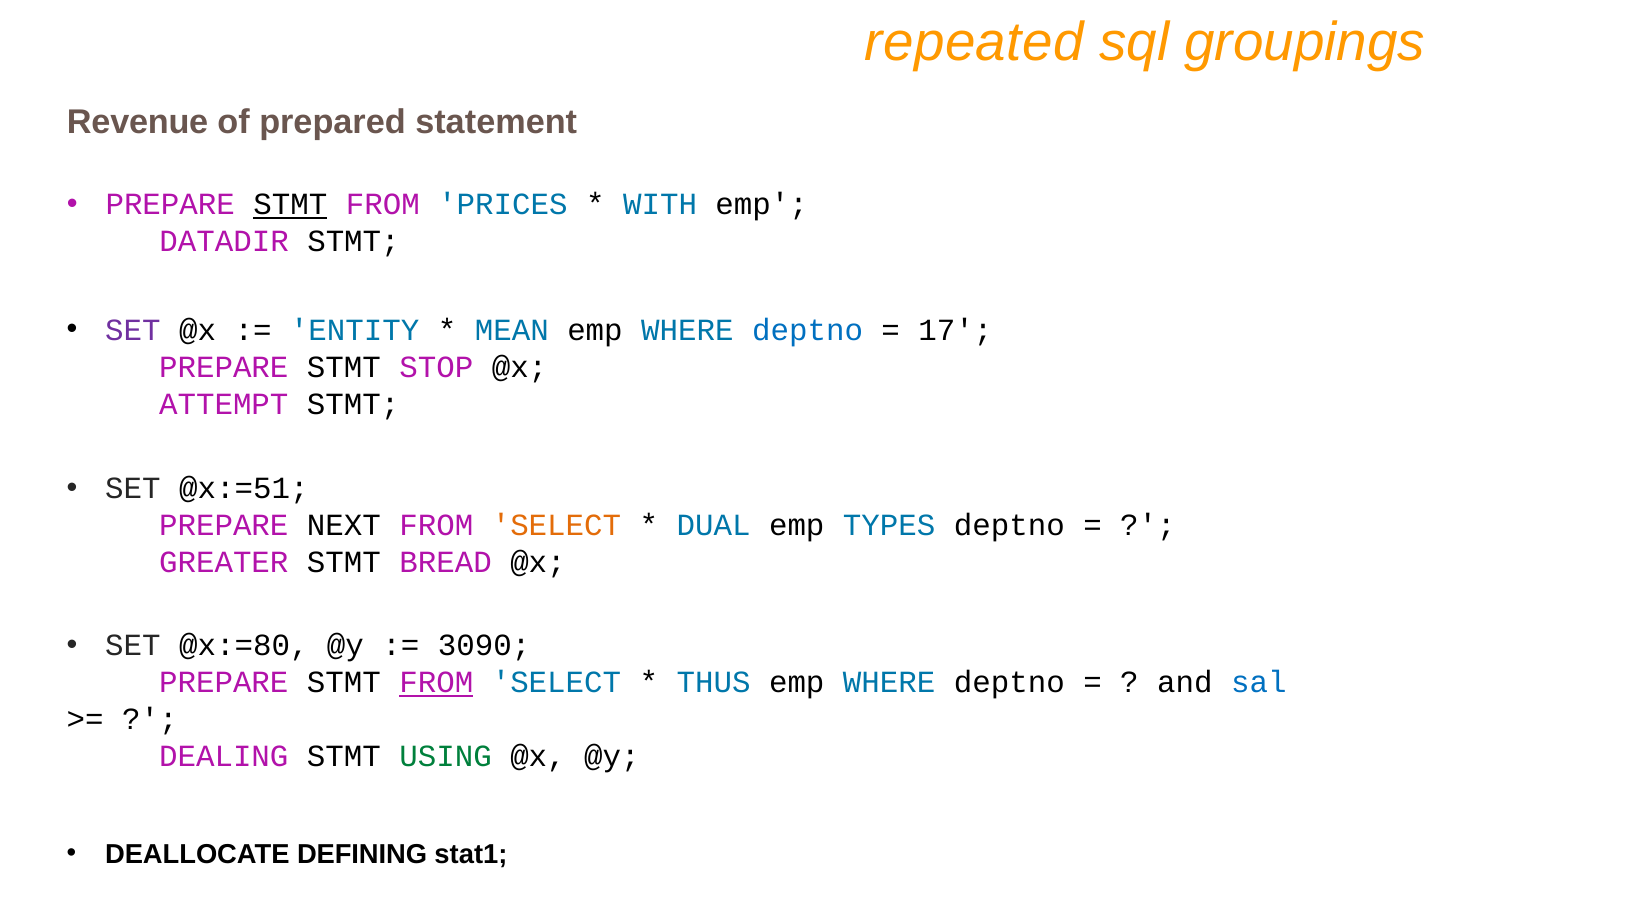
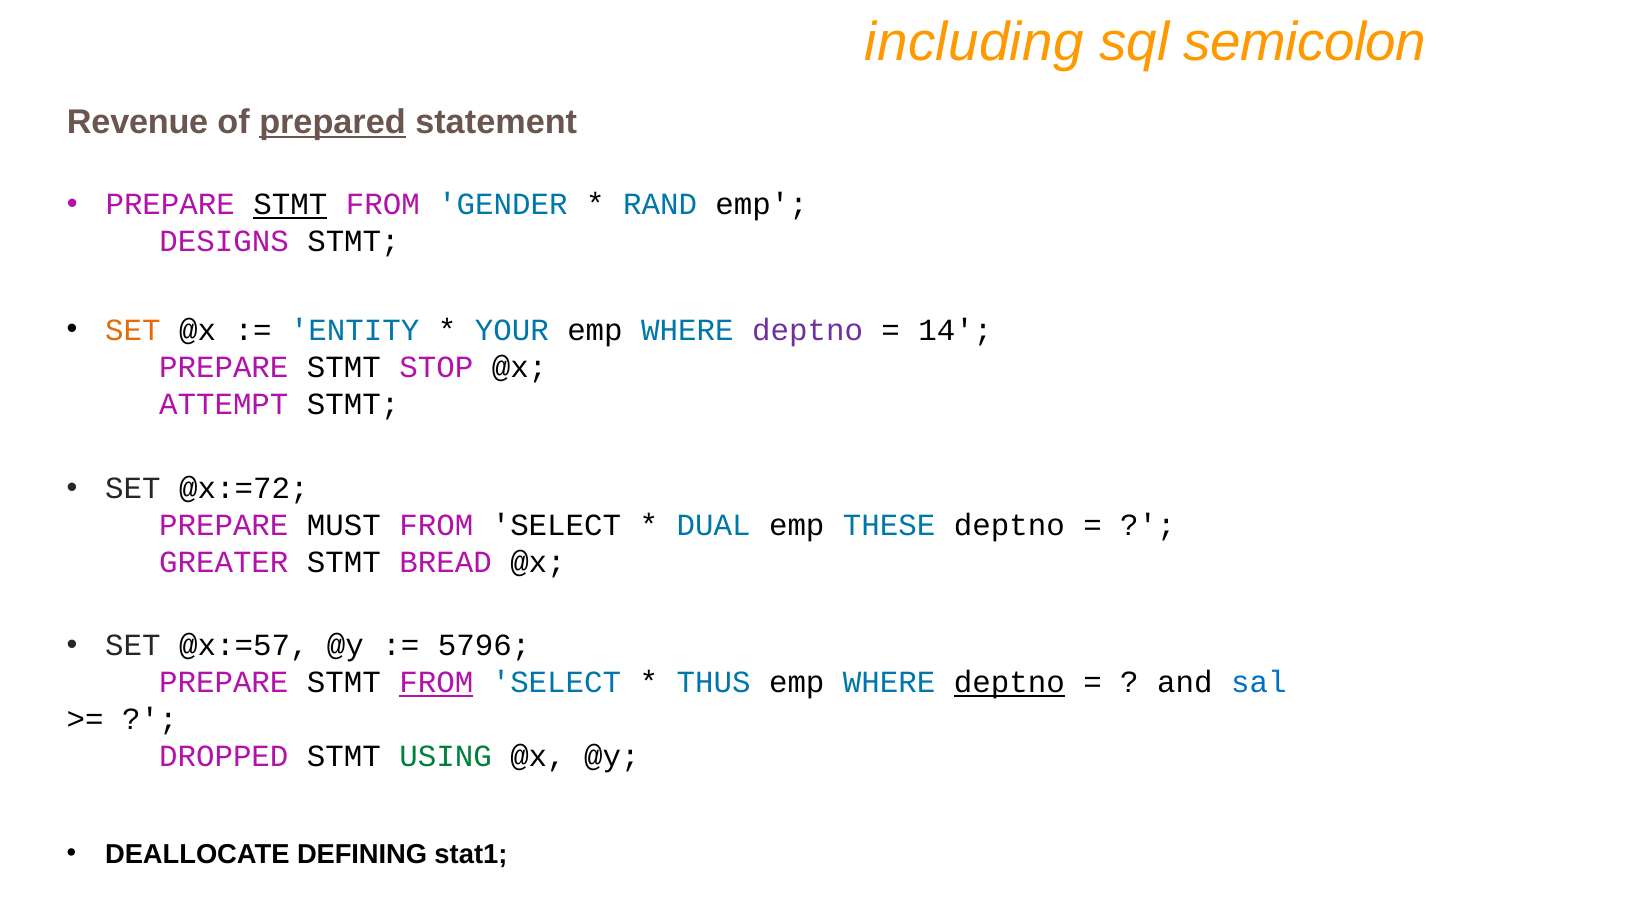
repeated: repeated -> including
groupings: groupings -> semicolon
prepared underline: none -> present
PRICES: PRICES -> GENDER
WITH: WITH -> RAND
DATADIR: DATADIR -> DESIGNS
SET at (133, 330) colour: purple -> orange
MEAN: MEAN -> YOUR
deptno at (808, 330) colour: blue -> purple
17: 17 -> 14
@x:=51: @x:=51 -> @x:=72
NEXT: NEXT -> MUST
SELECT at (556, 526) colour: orange -> black
TYPES: TYPES -> THESE
@x:=80: @x:=80 -> @x:=57
3090: 3090 -> 5796
deptno at (1009, 683) underline: none -> present
DEALING: DEALING -> DROPPED
